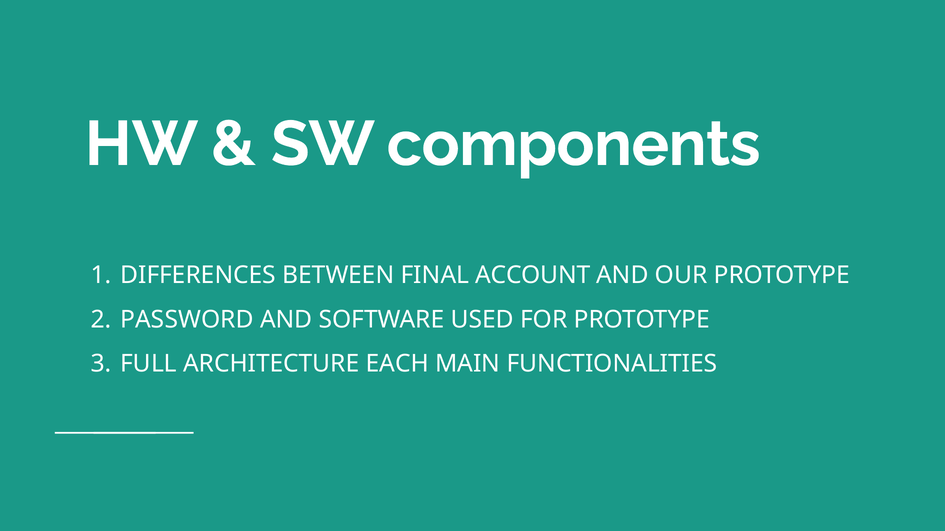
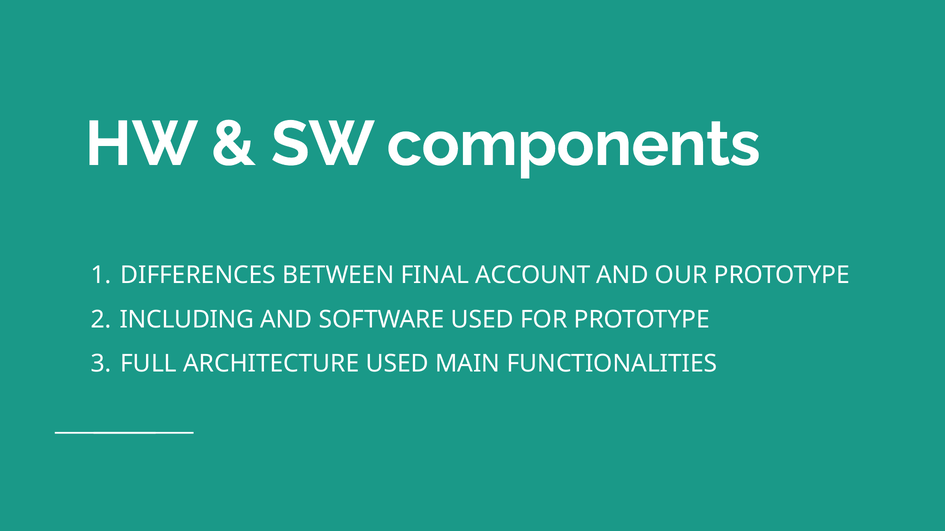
PASSWORD: PASSWORD -> INCLUDING
ARCHITECTURE EACH: EACH -> USED
